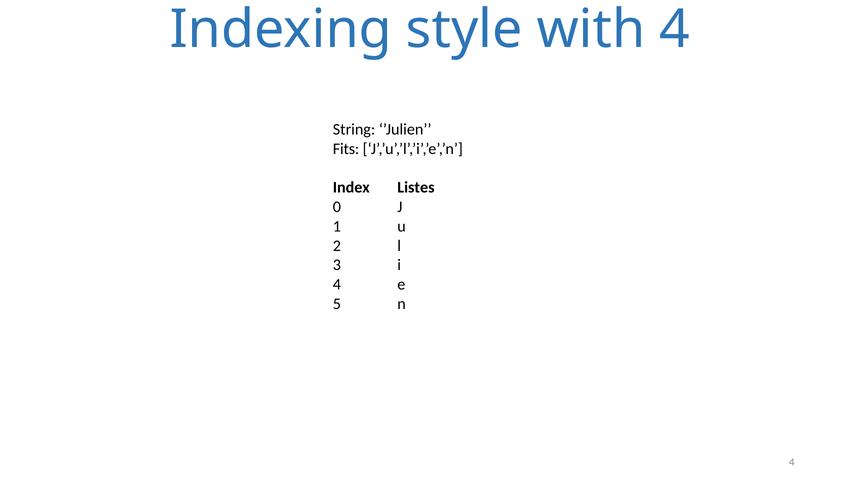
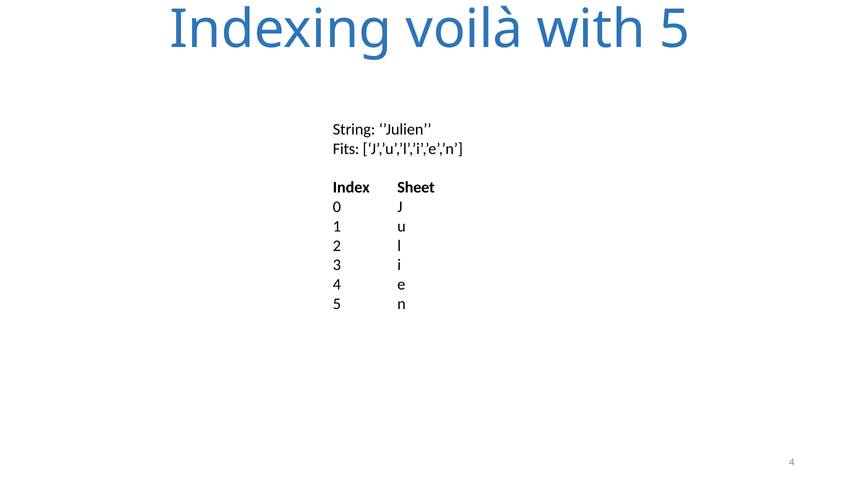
style: style -> voilà
with 4: 4 -> 5
Listes: Listes -> Sheet
